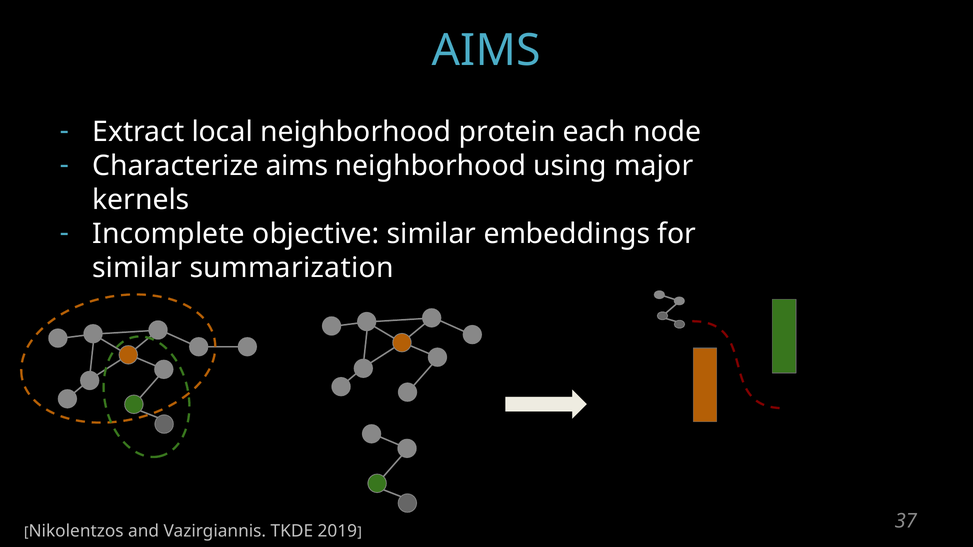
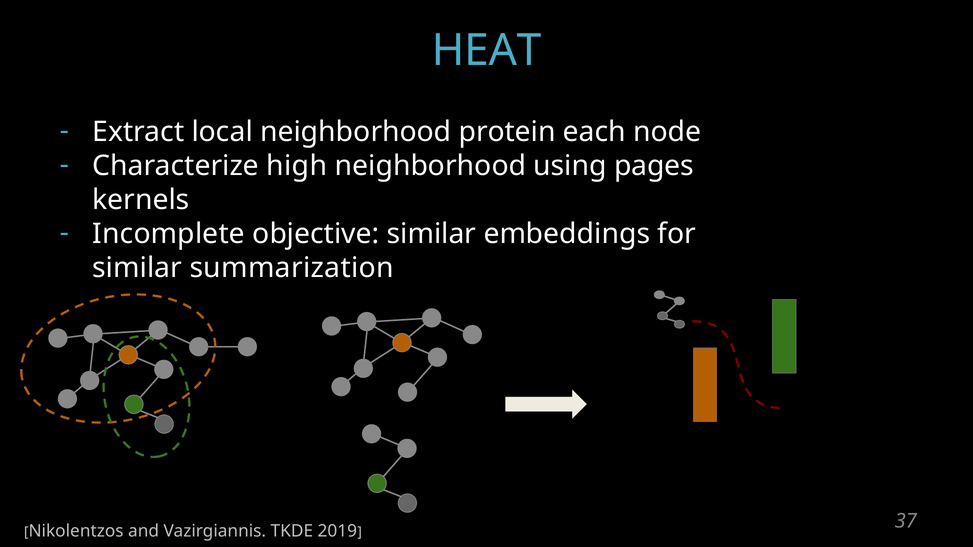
AIMS at (486, 51): AIMS -> HEAT
Characterize aims: aims -> high
major: major -> pages
